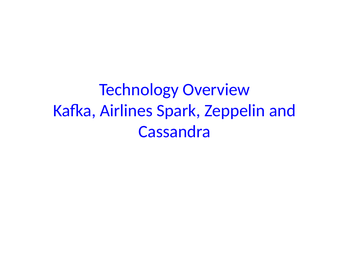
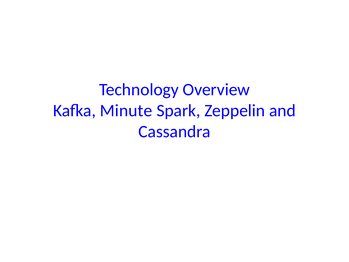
Airlines: Airlines -> Minute
